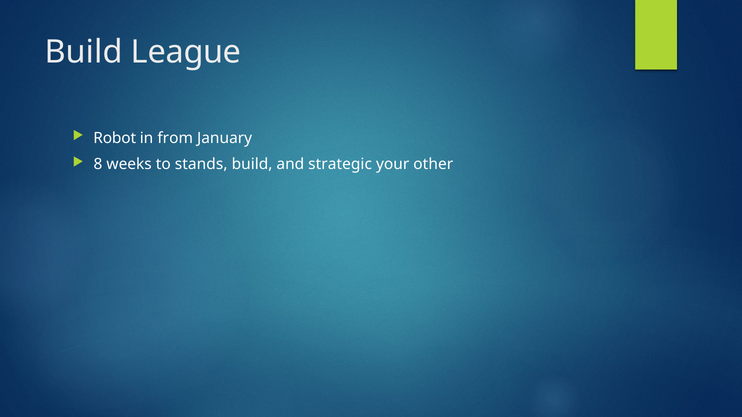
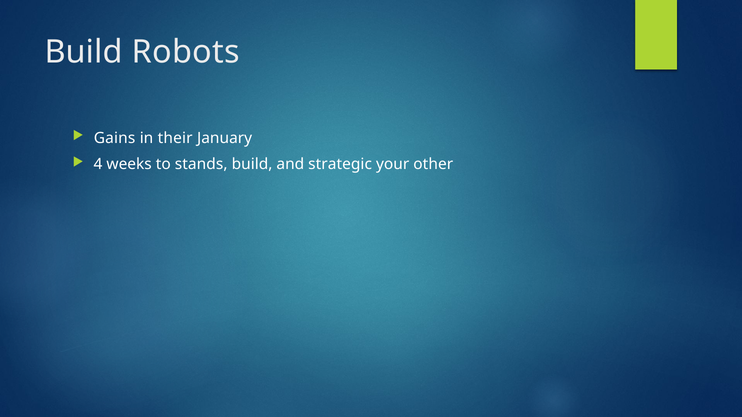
League: League -> Robots
Robot: Robot -> Gains
from: from -> their
8: 8 -> 4
